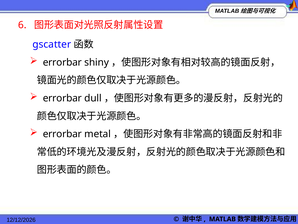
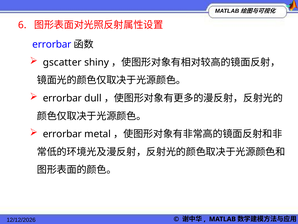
gscatter at (52, 44): gscatter -> errorbar
errorbar at (62, 62): errorbar -> gscatter
